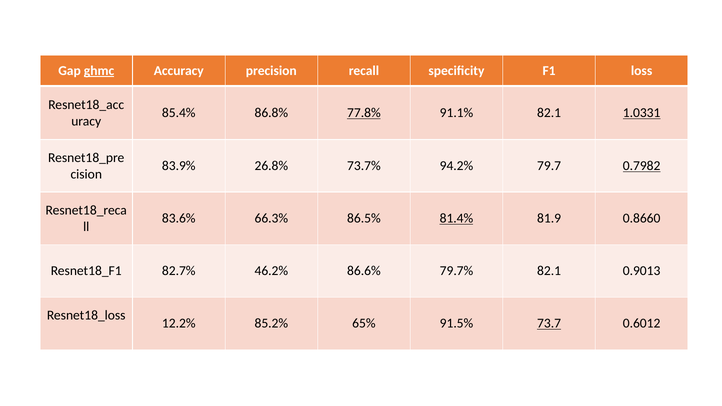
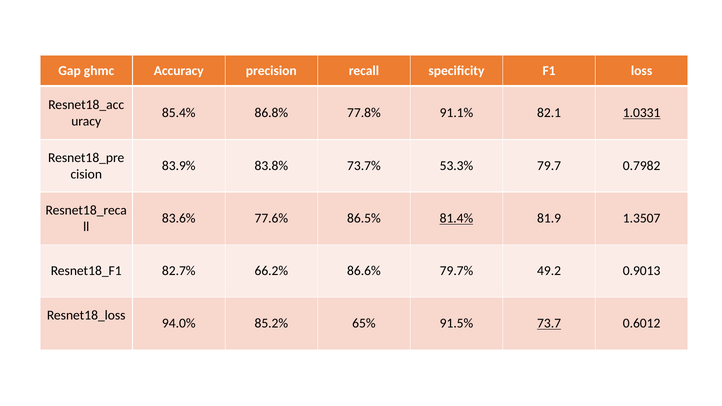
ghmc underline: present -> none
77.8% underline: present -> none
26.8%: 26.8% -> 83.8%
94.2%: 94.2% -> 53.3%
0.7982 underline: present -> none
66.3%: 66.3% -> 77.6%
0.8660: 0.8660 -> 1.3507
46.2%: 46.2% -> 66.2%
79.7% 82.1: 82.1 -> 49.2
12.2%: 12.2% -> 94.0%
